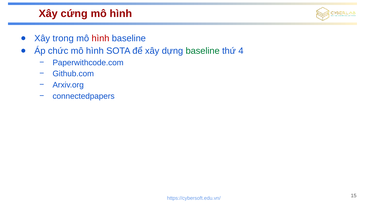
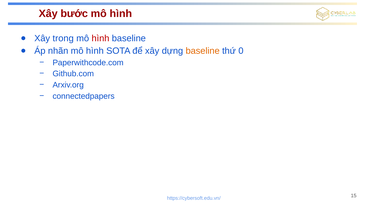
cứng: cứng -> bước
chức: chức -> nhãn
baseline at (203, 51) colour: green -> orange
4: 4 -> 0
